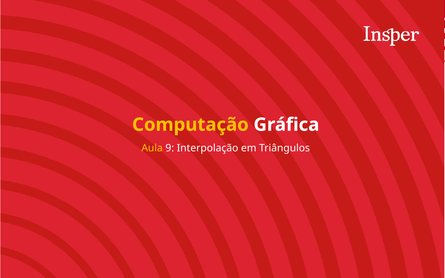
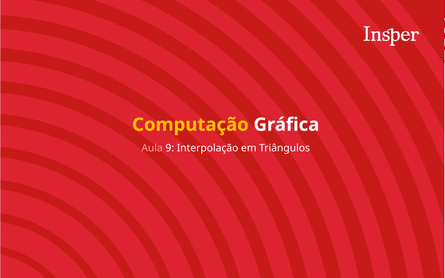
Aula colour: yellow -> pink
